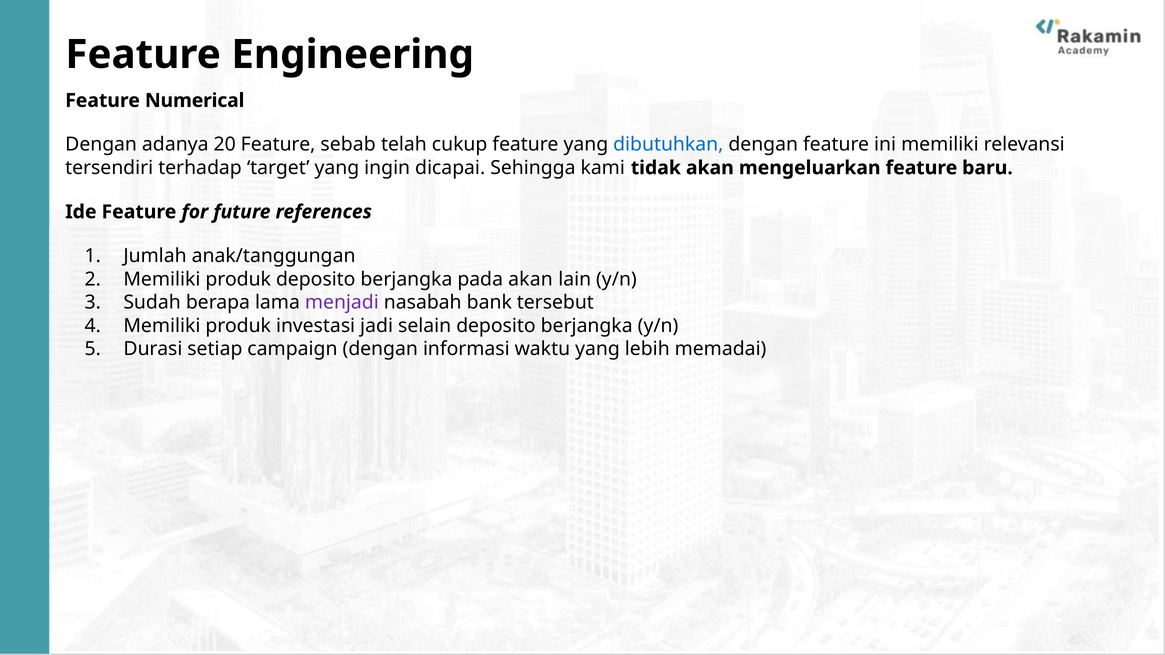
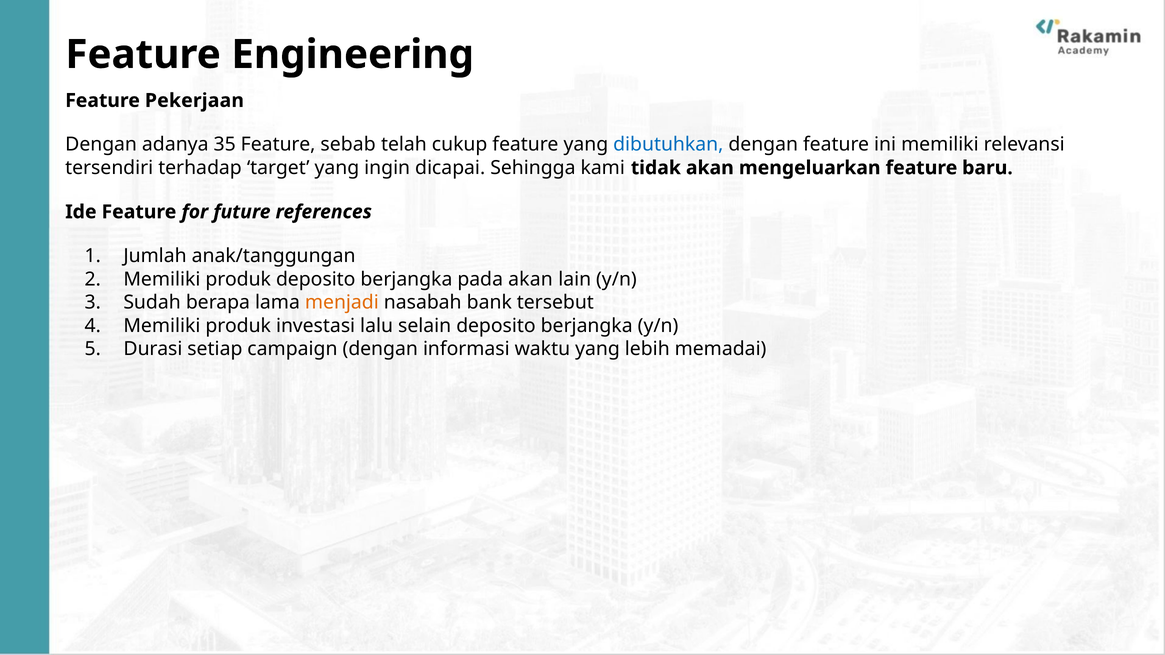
Numerical: Numerical -> Pekerjaan
20: 20 -> 35
menjadi colour: purple -> orange
jadi: jadi -> lalu
